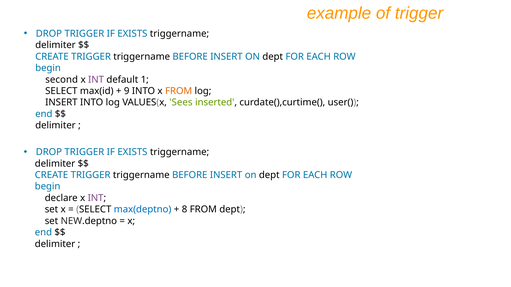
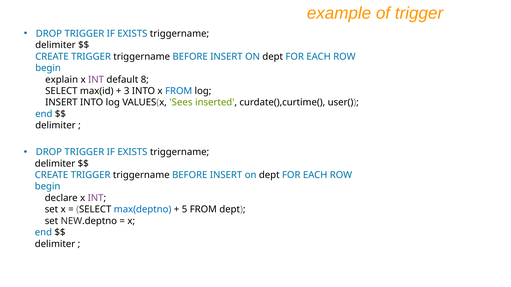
second: second -> explain
1: 1 -> 8
9: 9 -> 3
FROM at (179, 91) colour: orange -> blue
8: 8 -> 5
